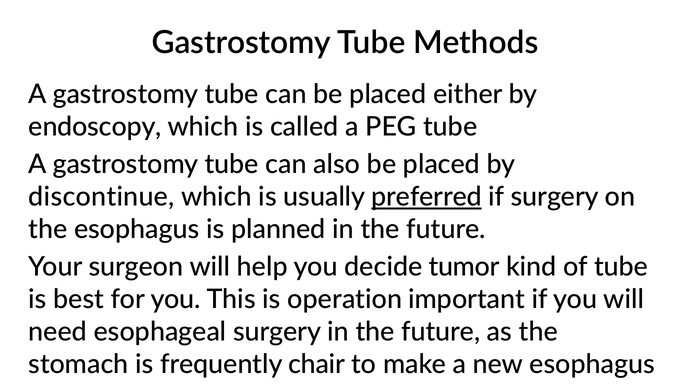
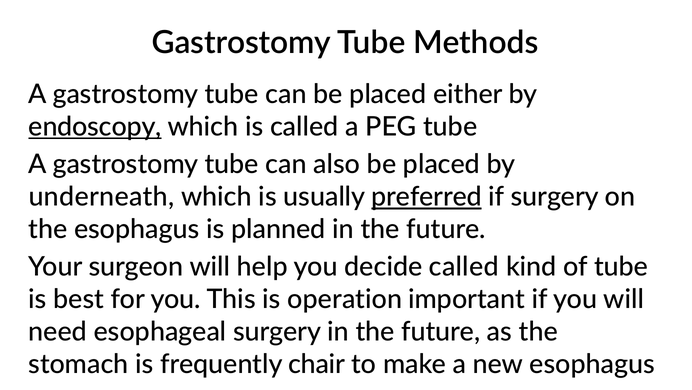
endoscopy underline: none -> present
discontinue: discontinue -> underneath
decide tumor: tumor -> called
